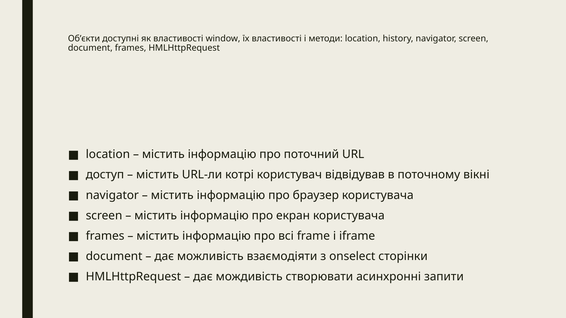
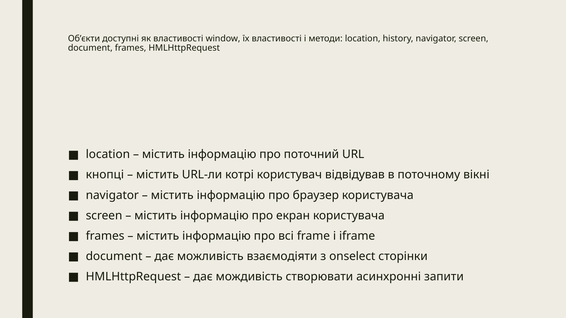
доступ: доступ -> кнопці
